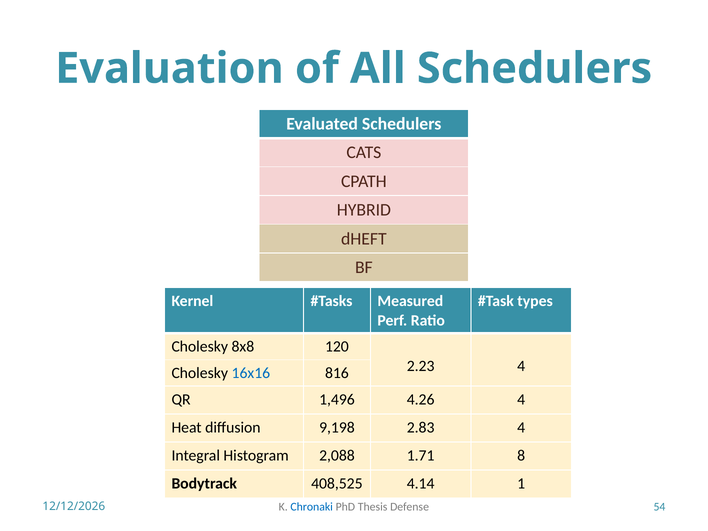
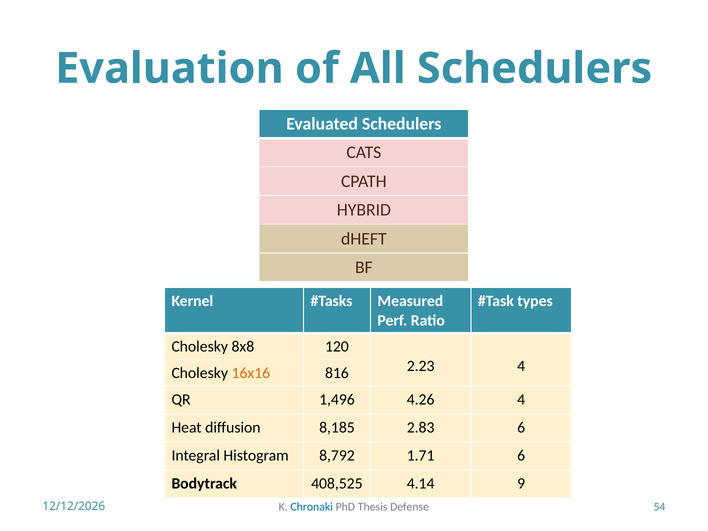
16x16 colour: blue -> orange
9,198: 9,198 -> 8,185
2.83 4: 4 -> 6
2,088: 2,088 -> 8,792
1.71 8: 8 -> 6
1: 1 -> 9
